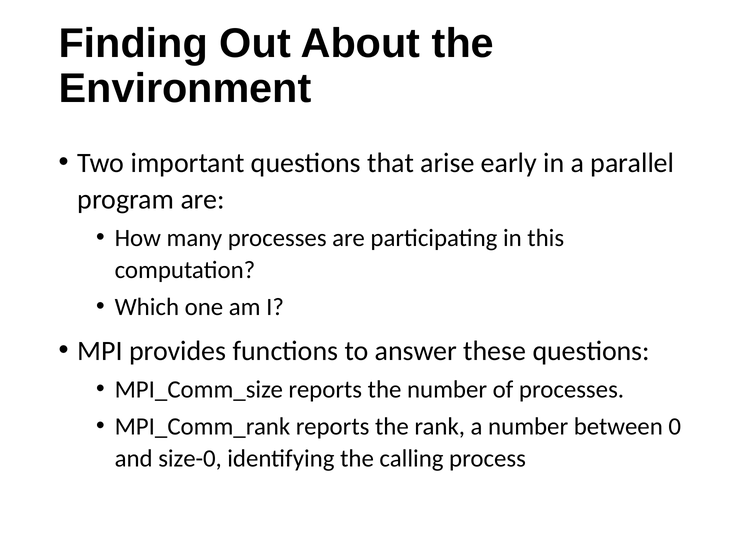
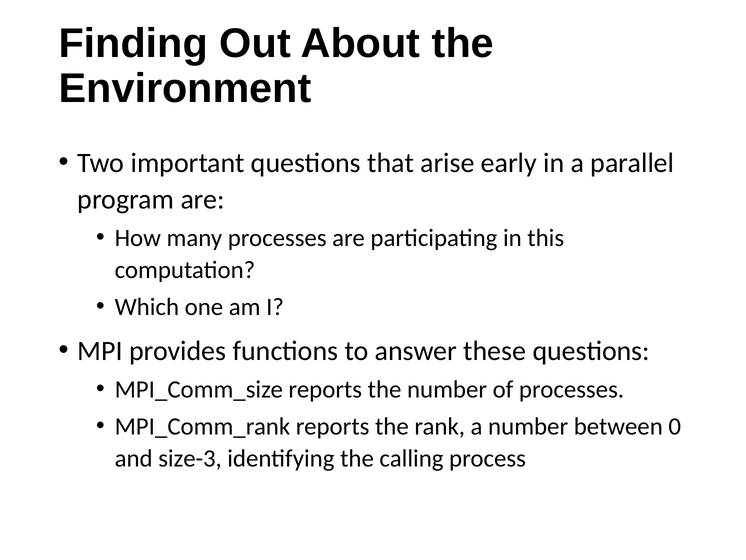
size-0: size-0 -> size-3
